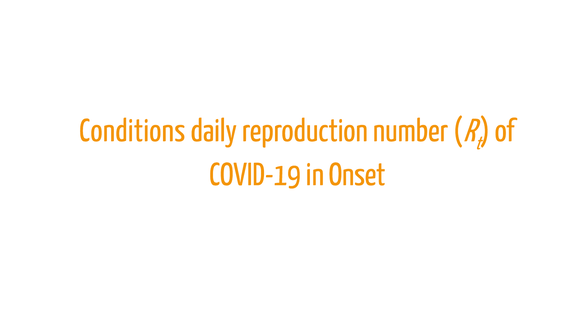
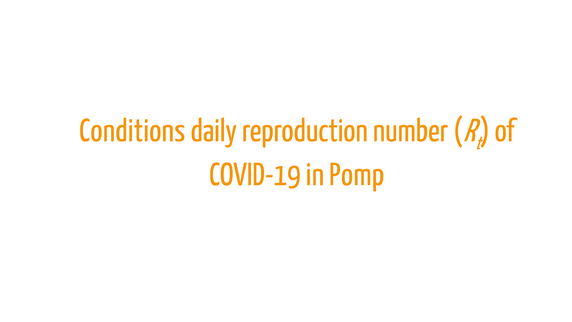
Onset: Onset -> Pomp
